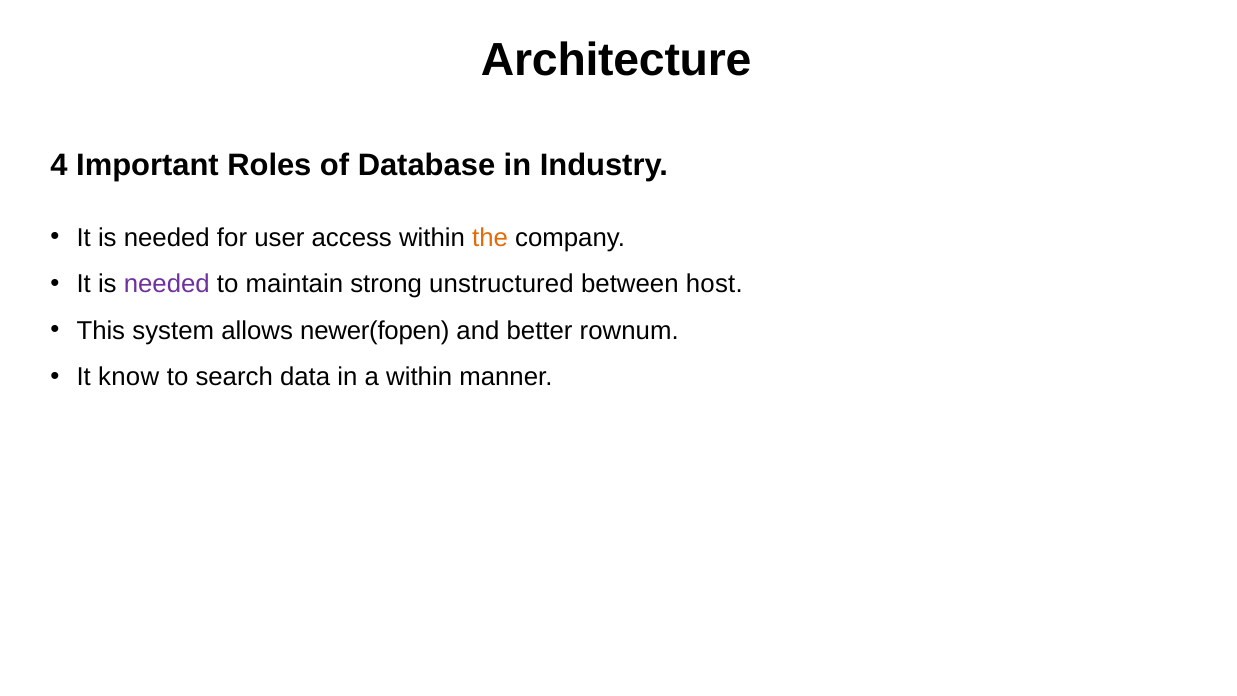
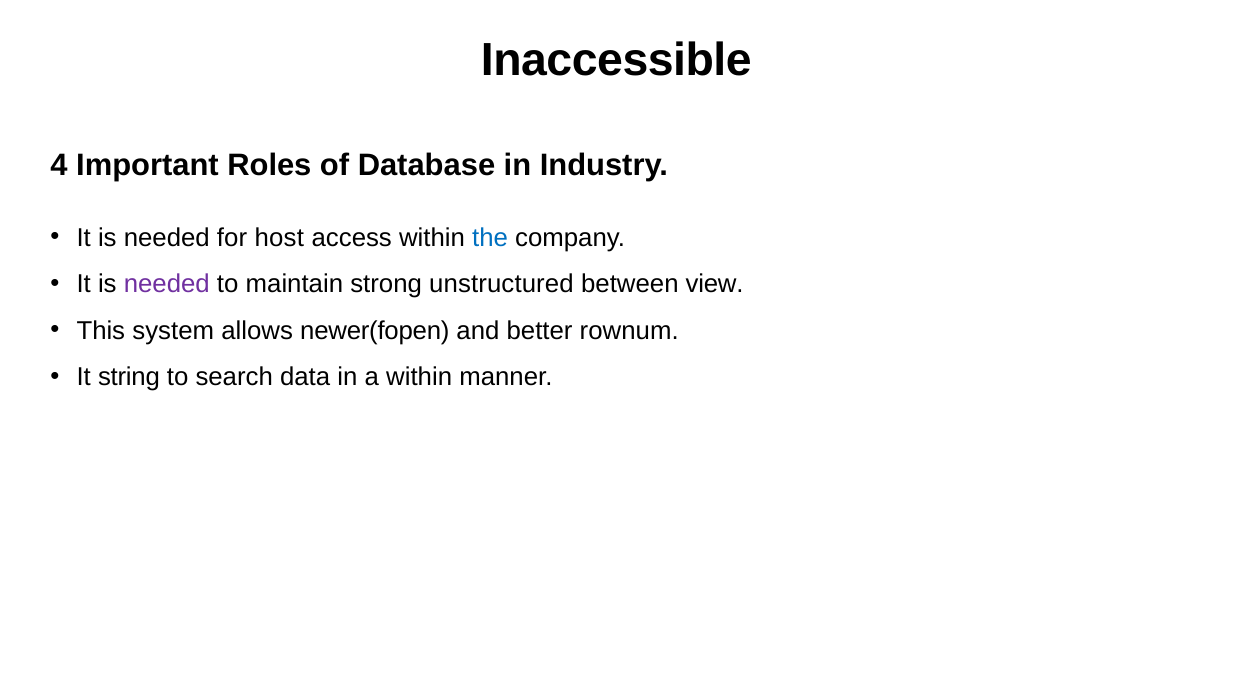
Architecture: Architecture -> Inaccessible
user: user -> host
the colour: orange -> blue
host: host -> view
know: know -> string
